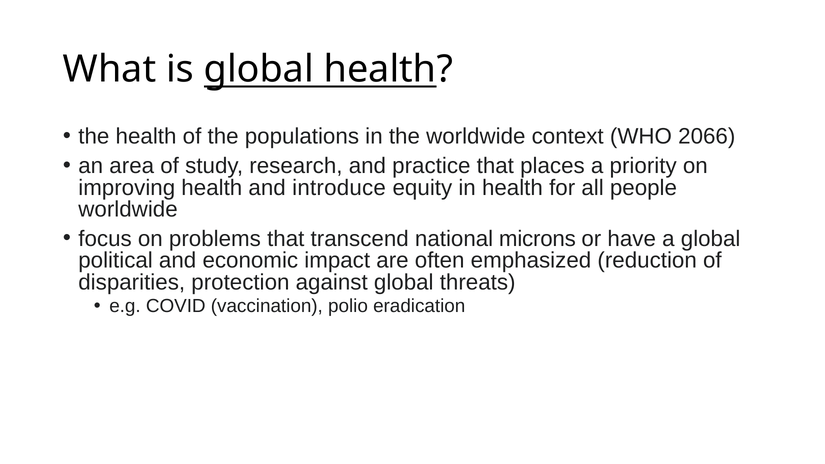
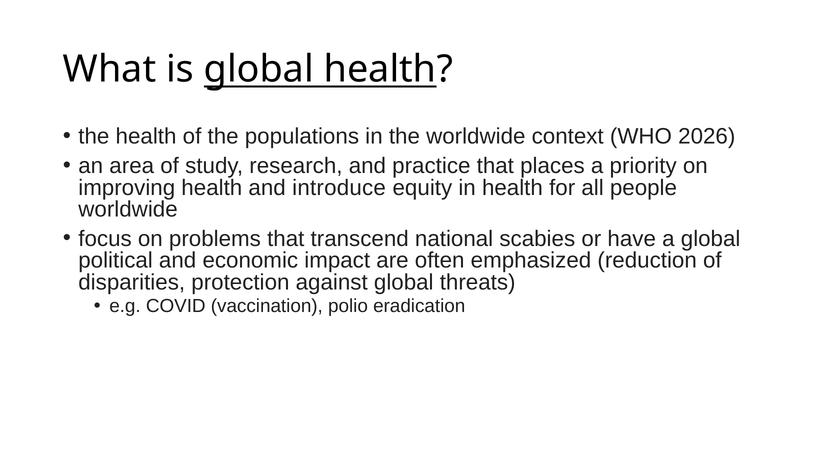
2066: 2066 -> 2026
microns: microns -> scabies
